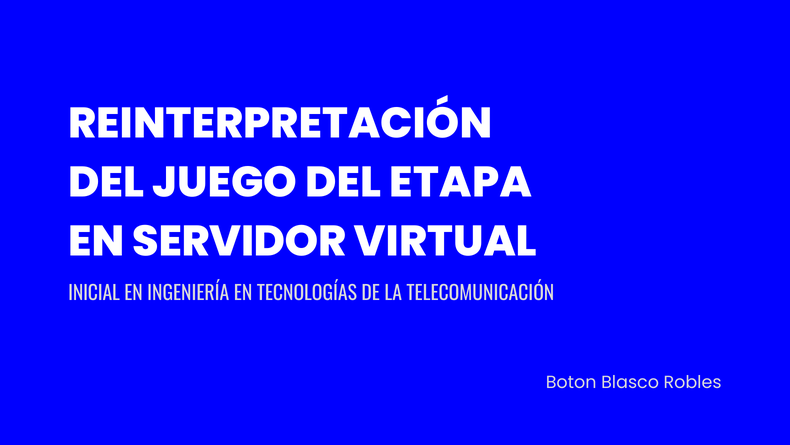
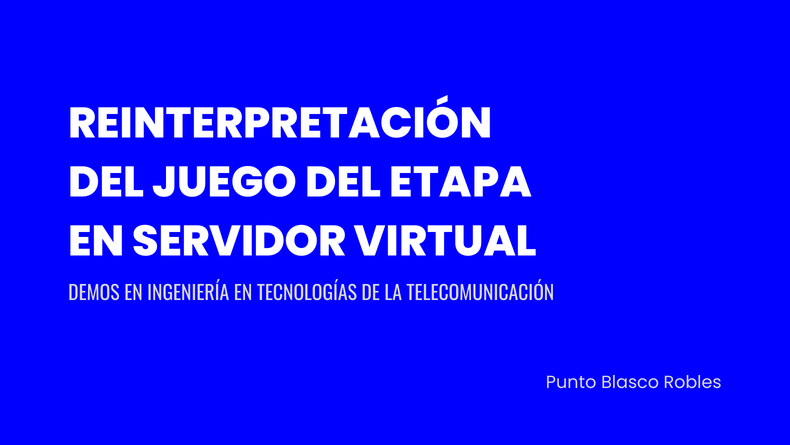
INICIAL: INICIAL -> DEMOS
Boton: Boton -> Punto
